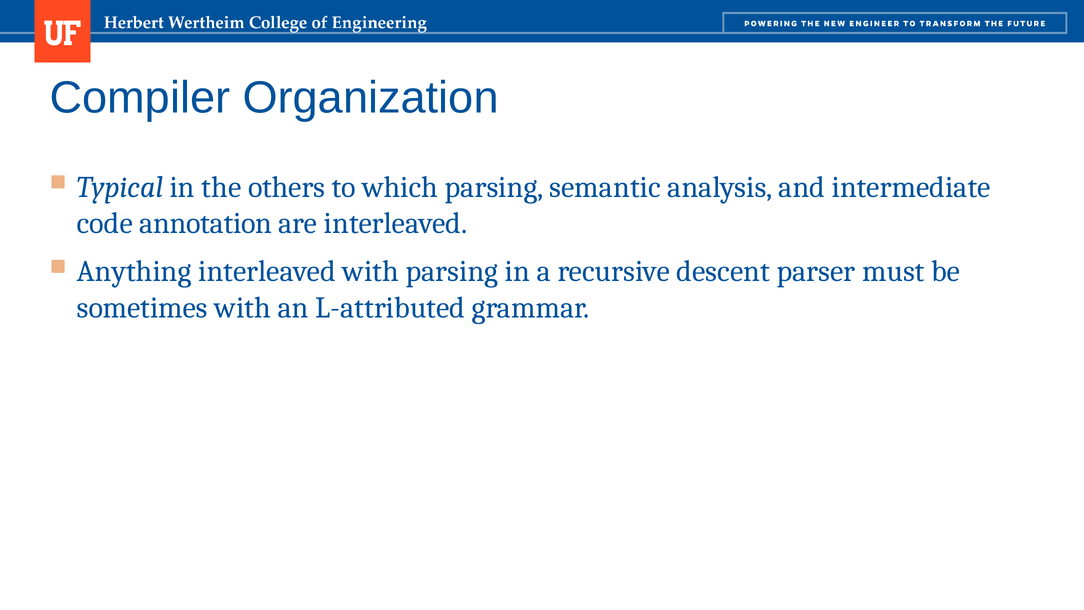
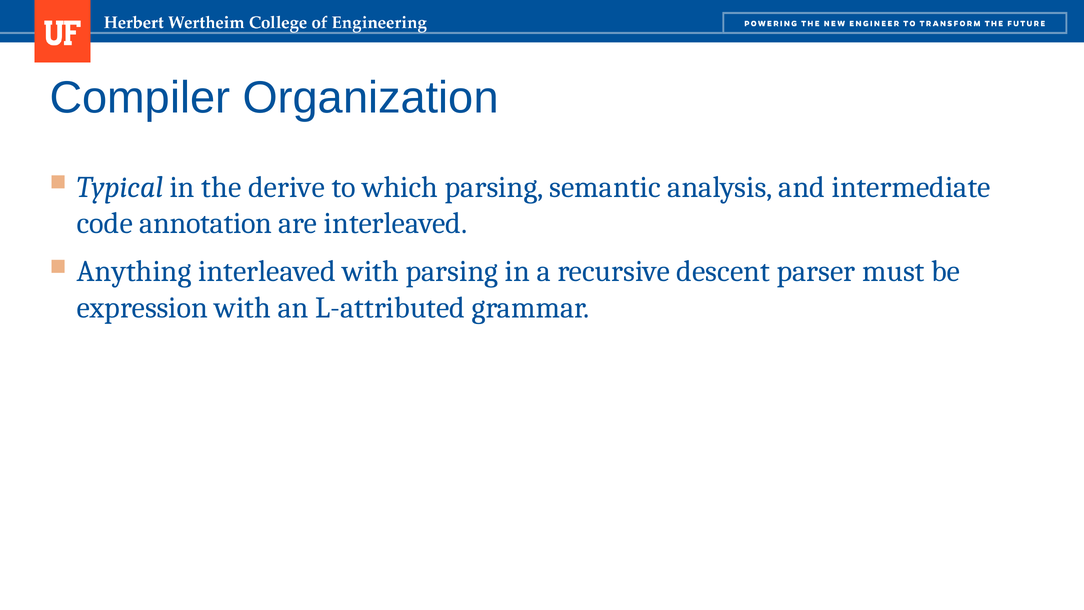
others: others -> derive
sometimes: sometimes -> expression
